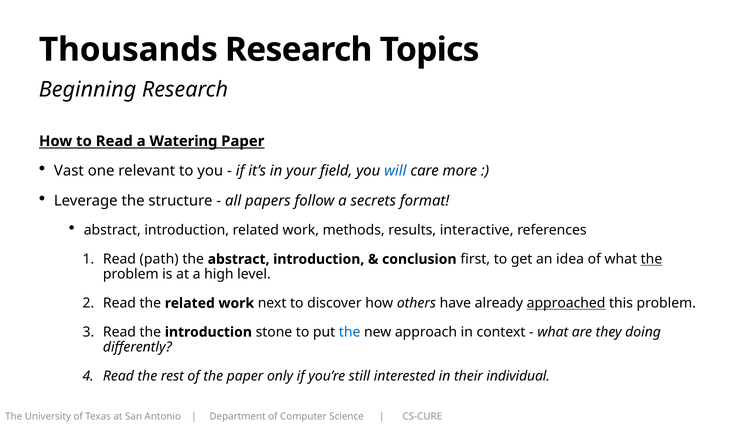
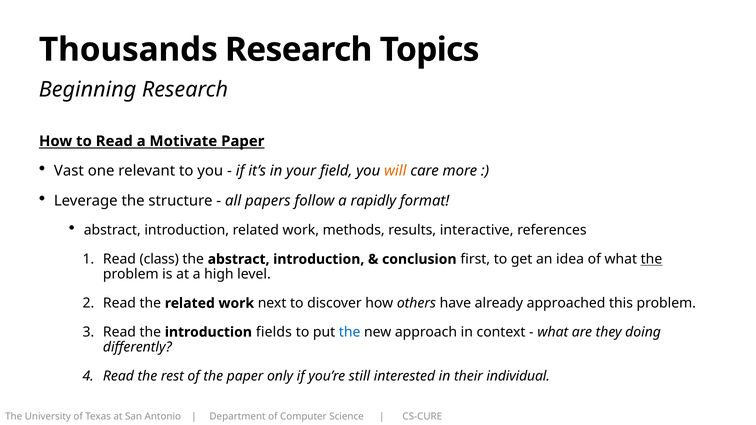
Watering: Watering -> Motivate
will colour: blue -> orange
secrets: secrets -> rapidly
path: path -> class
approached underline: present -> none
stone: stone -> fields
